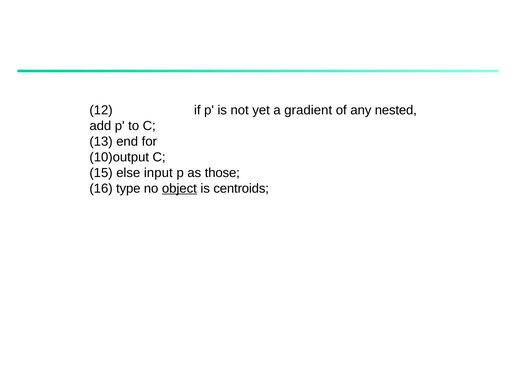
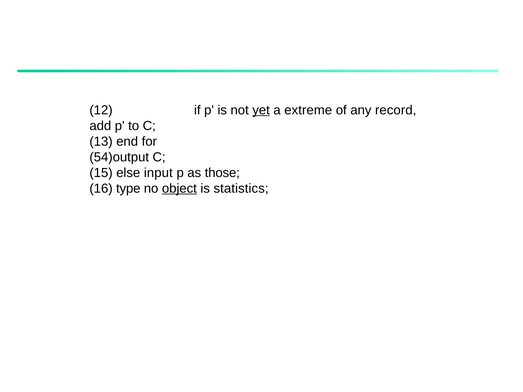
yet underline: none -> present
gradient: gradient -> extreme
nested: nested -> record
10)output: 10)output -> 54)output
centroids: centroids -> statistics
